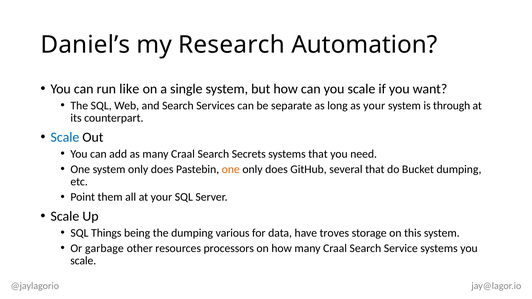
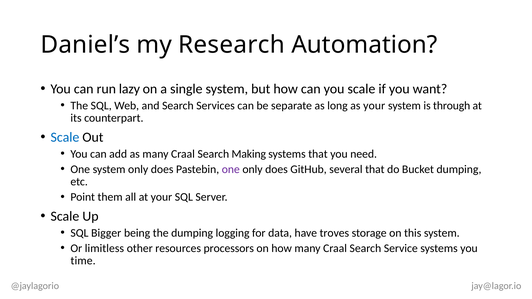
like: like -> lazy
Secrets: Secrets -> Making
one at (231, 169) colour: orange -> purple
Things: Things -> Bigger
various: various -> logging
garbage: garbage -> limitless
scale at (83, 261): scale -> time
